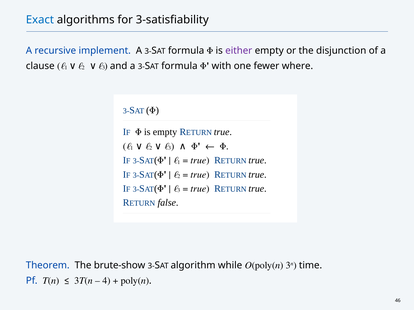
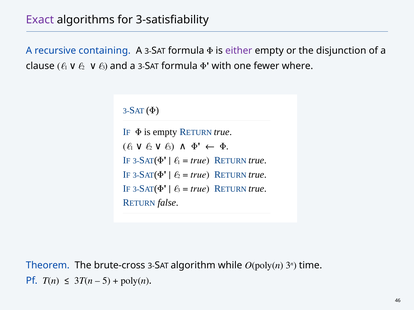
Exact colour: blue -> purple
implement: implement -> containing
brute-show: brute-show -> brute-cross
4: 4 -> 5
